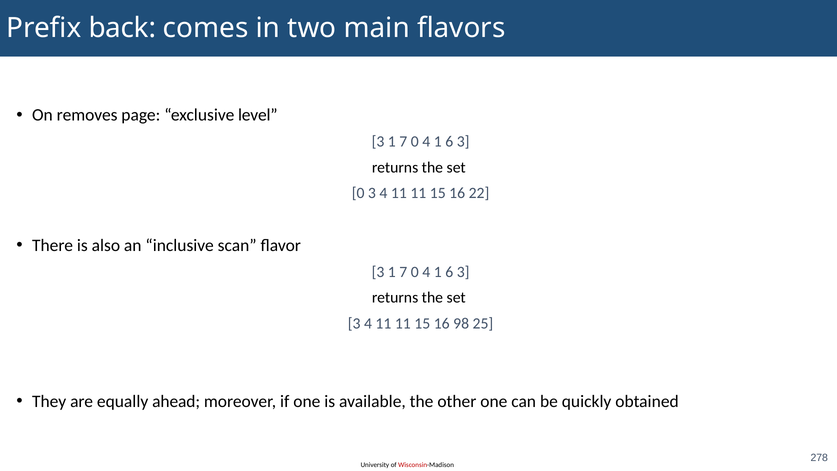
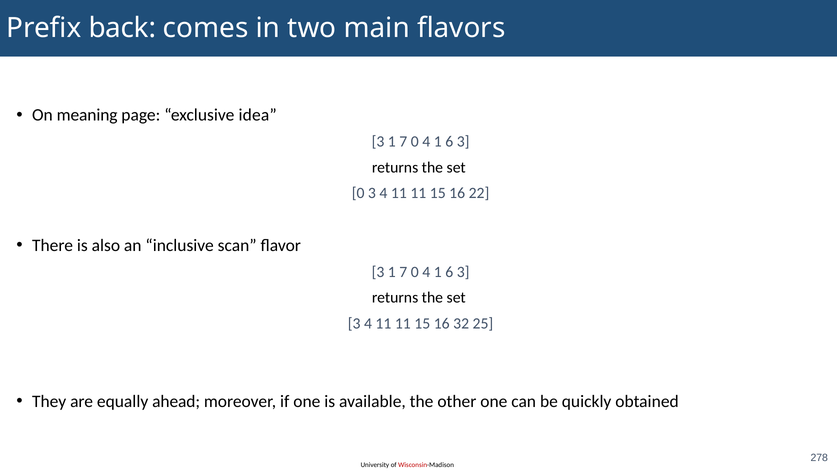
removes: removes -> meaning
level: level -> idea
98: 98 -> 32
